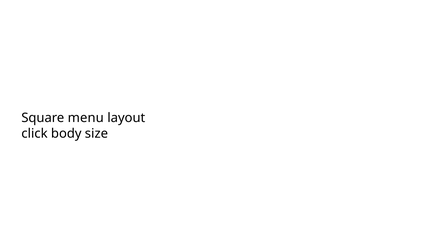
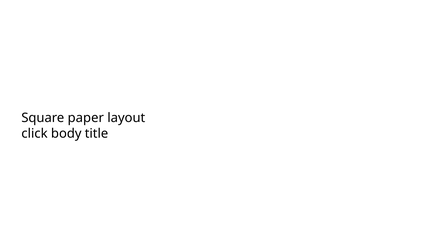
menu: menu -> paper
size: size -> title
